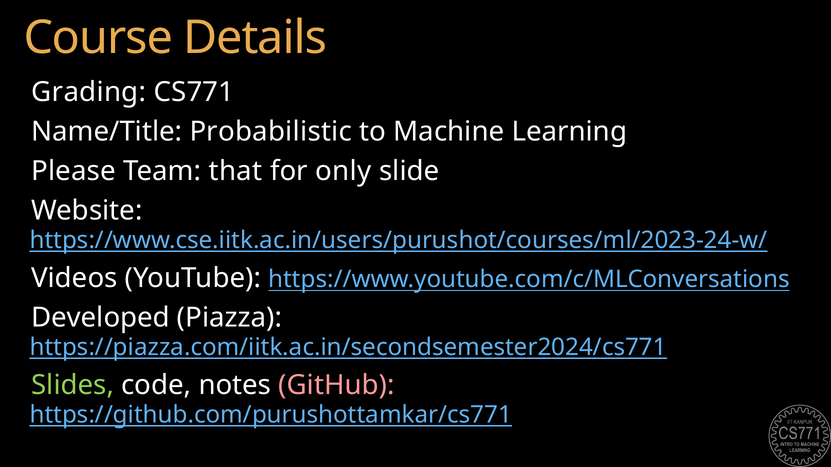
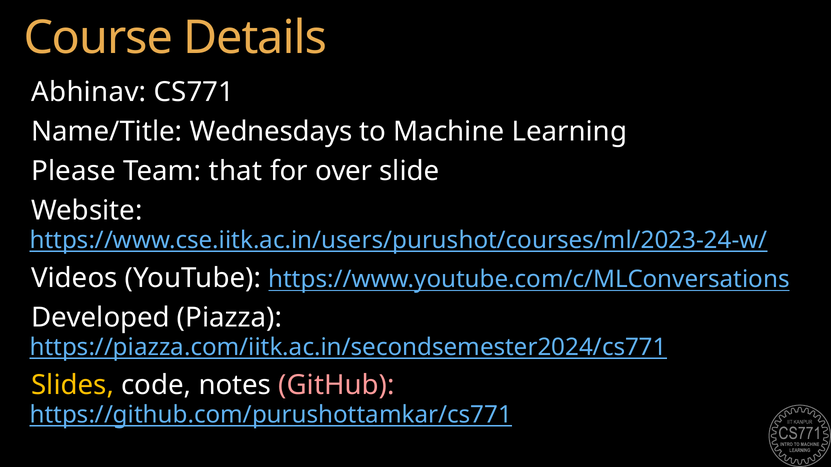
Grading: Grading -> Abhinav
Probabilistic: Probabilistic -> Wednesdays
only: only -> over
Slides colour: light green -> yellow
